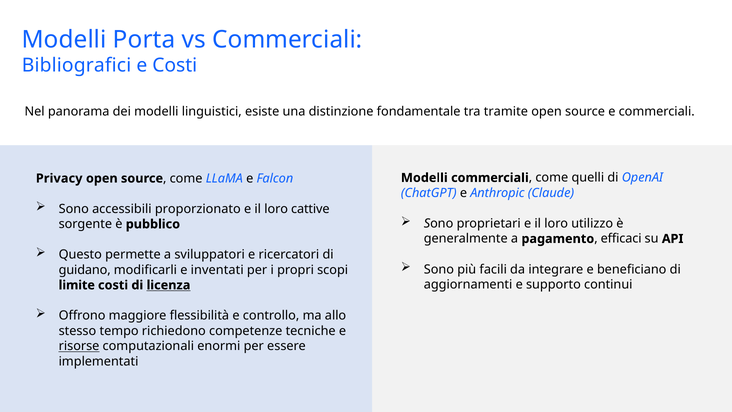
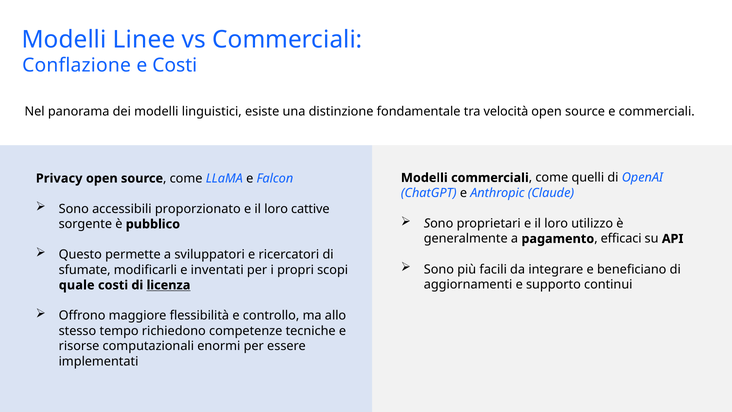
Porta: Porta -> Linee
Bibliografici: Bibliografici -> Conflazione
tramite: tramite -> velocità
guidano: guidano -> sfumate
limite: limite -> quale
risorse underline: present -> none
